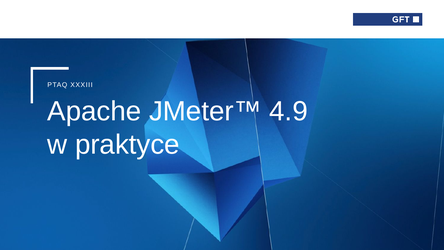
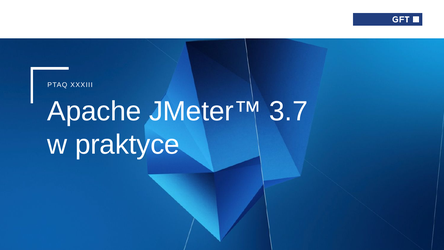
4.9: 4.9 -> 3.7
